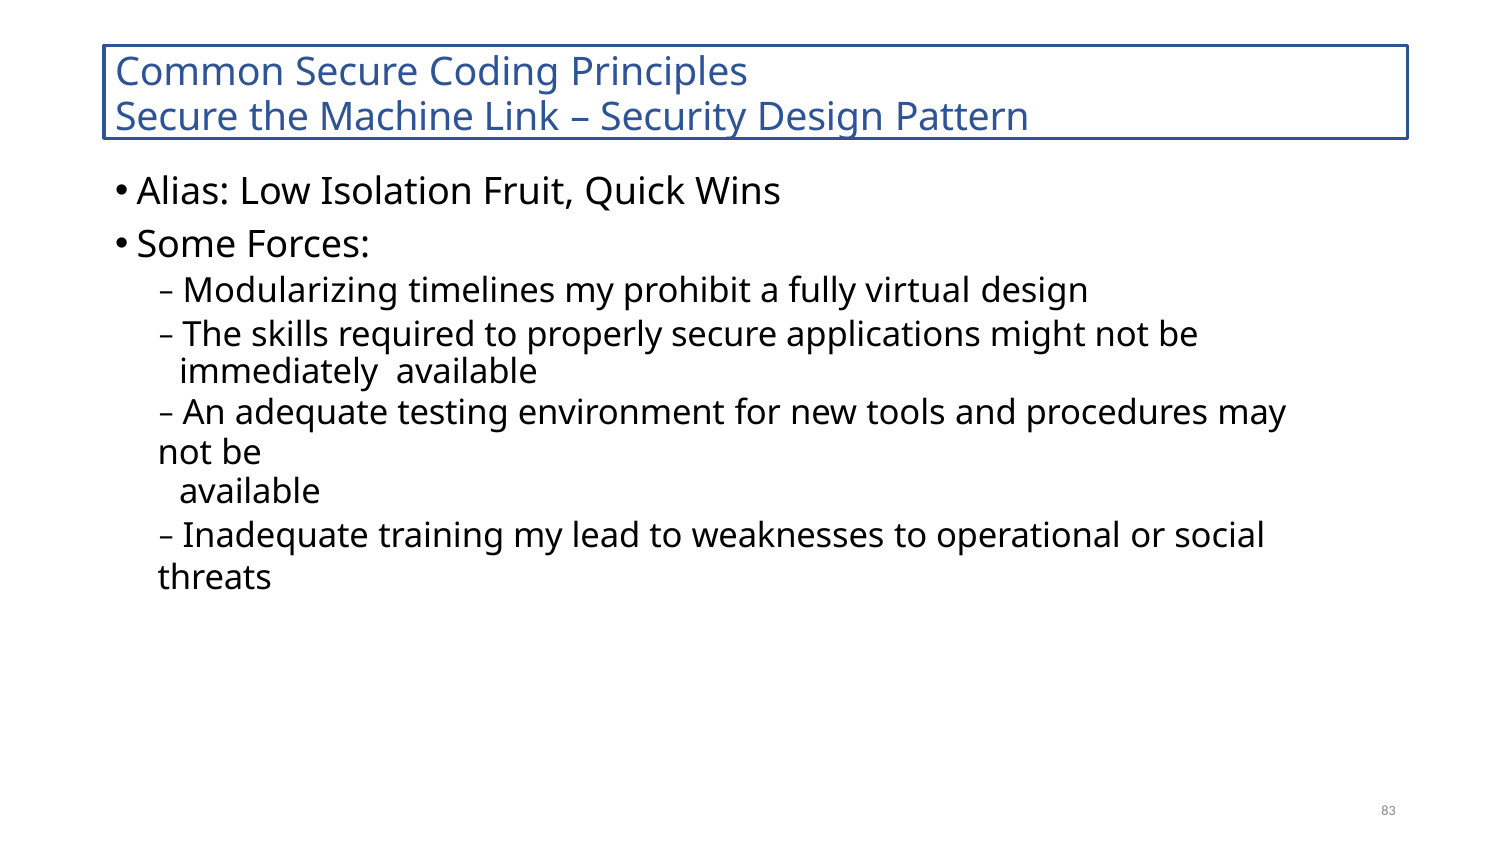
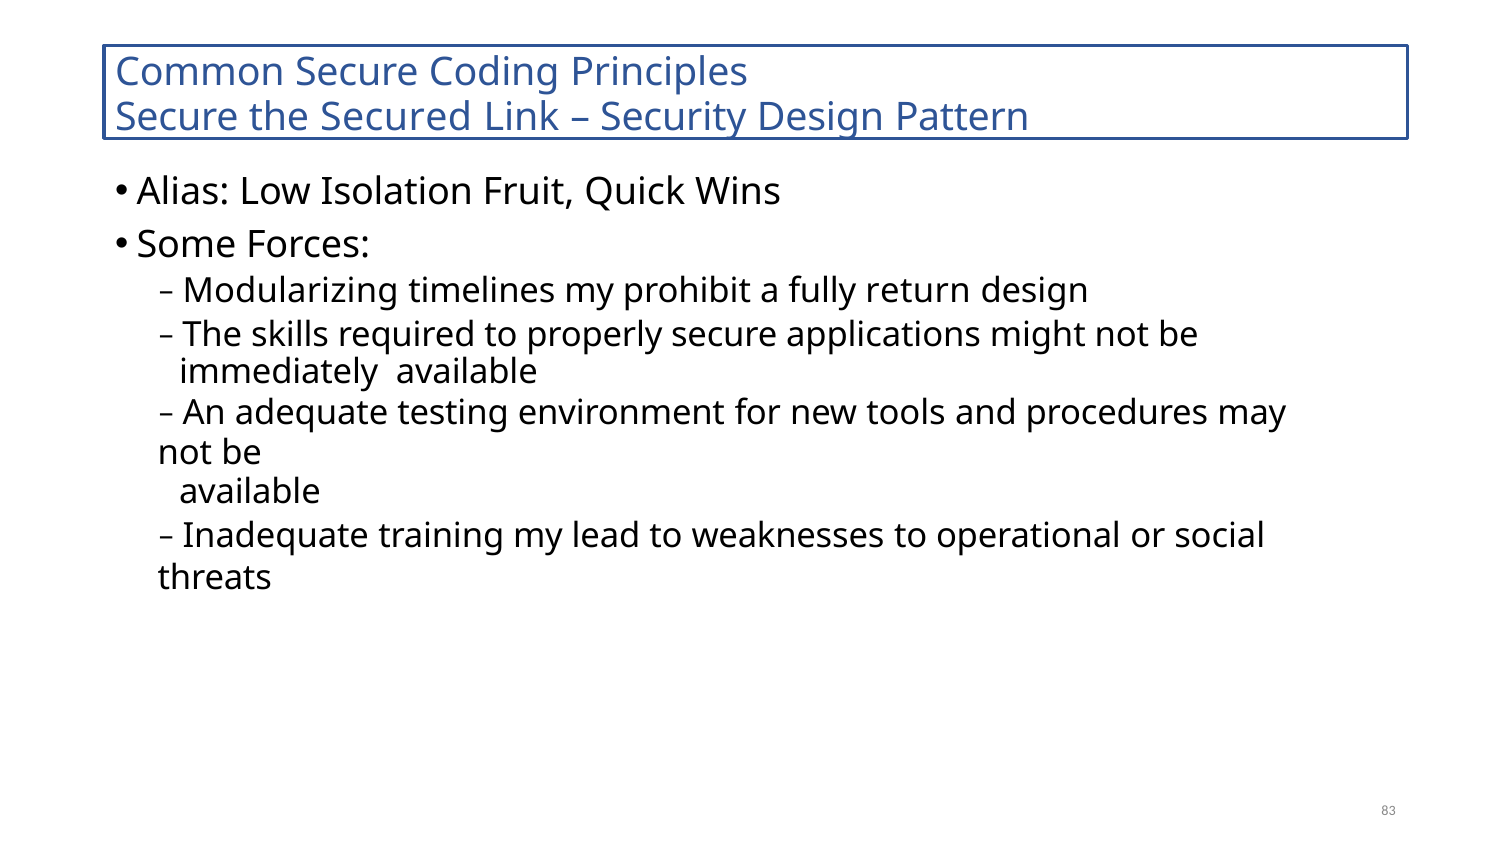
Machine: Machine -> Secured
virtual: virtual -> return
